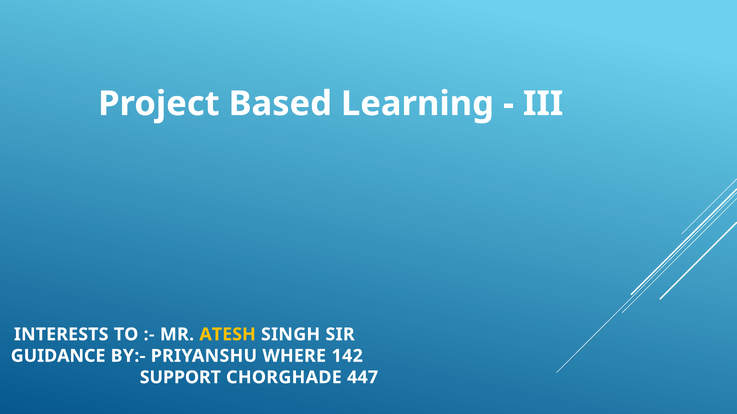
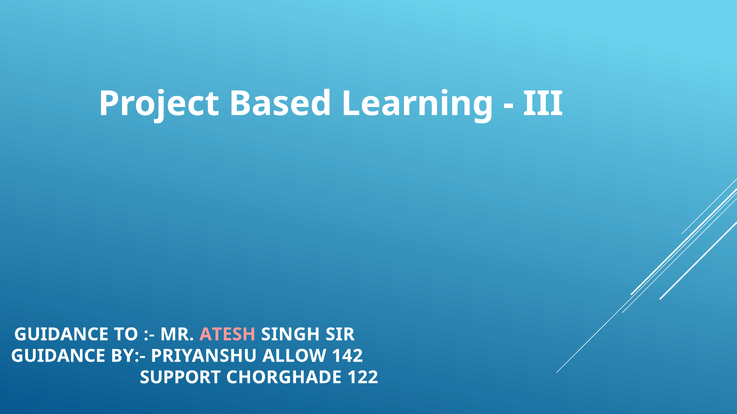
INTERESTS at (61, 335): INTERESTS -> GUIDANCE
ATESH colour: yellow -> pink
WHERE: WHERE -> ALLOW
447: 447 -> 122
